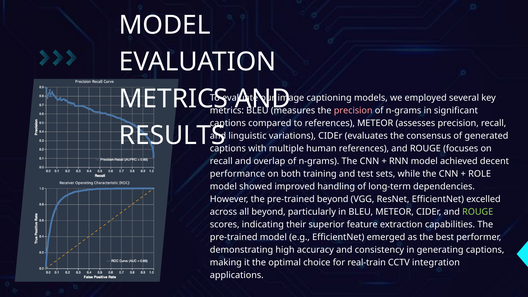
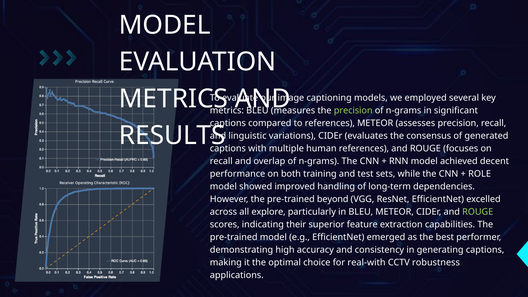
precision at (353, 110) colour: pink -> light green
all beyond: beyond -> explore
real-train: real-train -> real-with
integration: integration -> robustness
